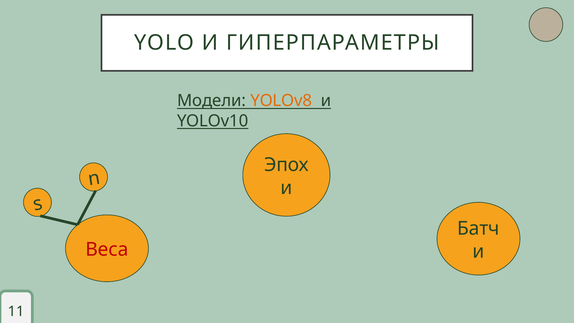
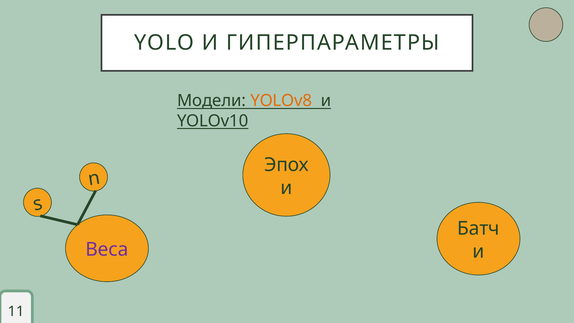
Веса colour: red -> purple
